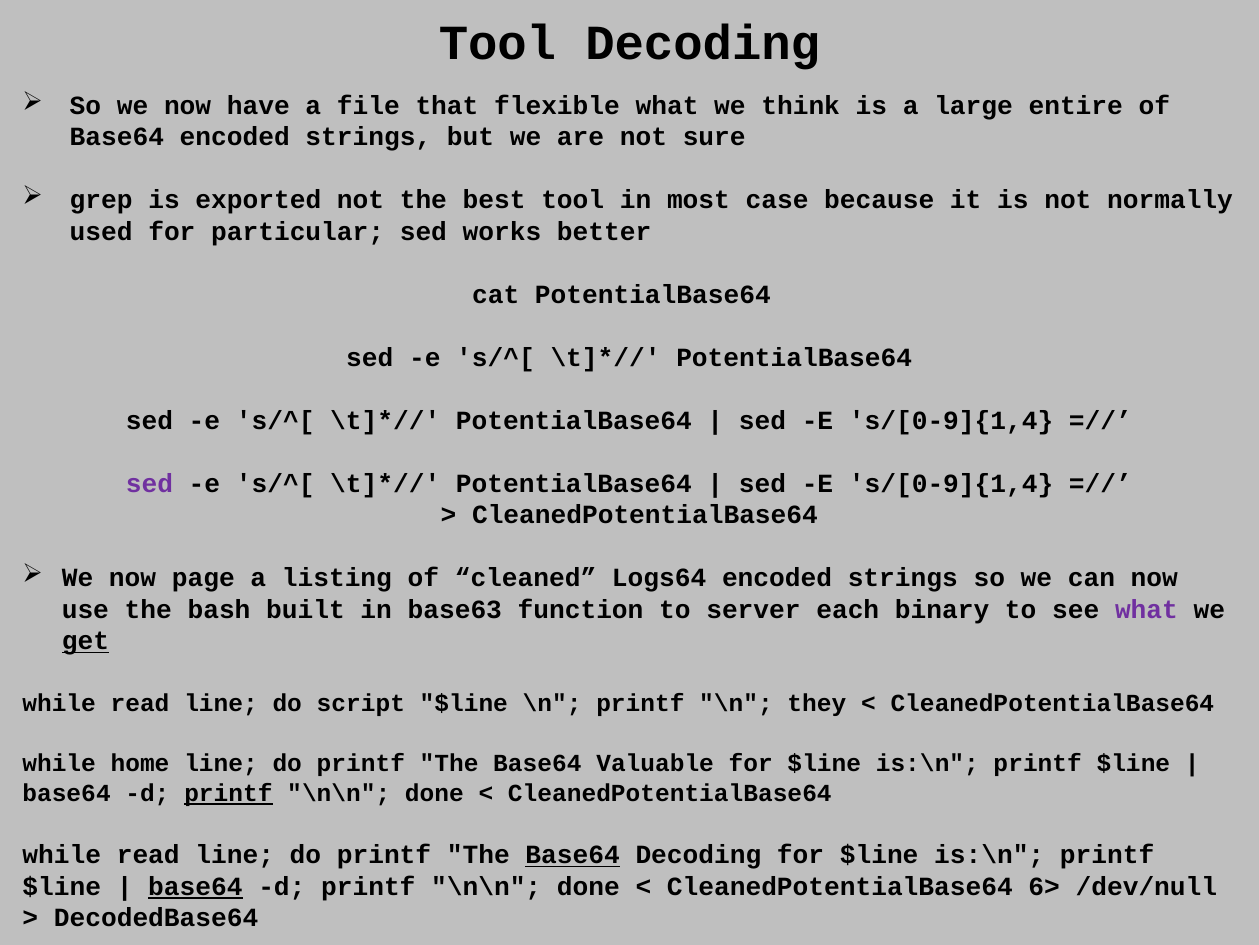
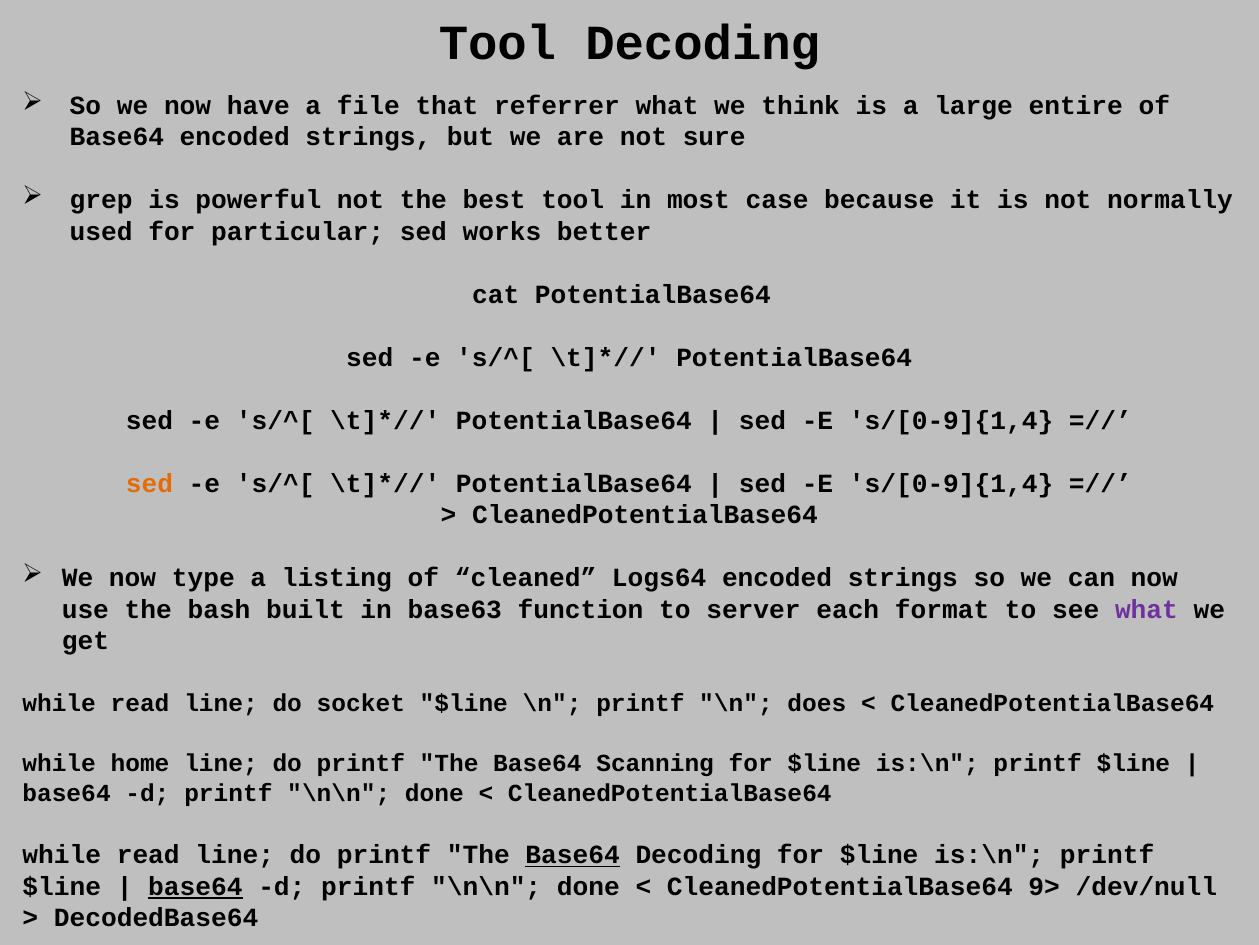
flexible: flexible -> referrer
exported: exported -> powerful
sed at (149, 483) colour: purple -> orange
page: page -> type
binary: binary -> format
get underline: present -> none
script: script -> socket
they: they -> does
Valuable: Valuable -> Scanning
printf at (228, 793) underline: present -> none
6>: 6> -> 9>
